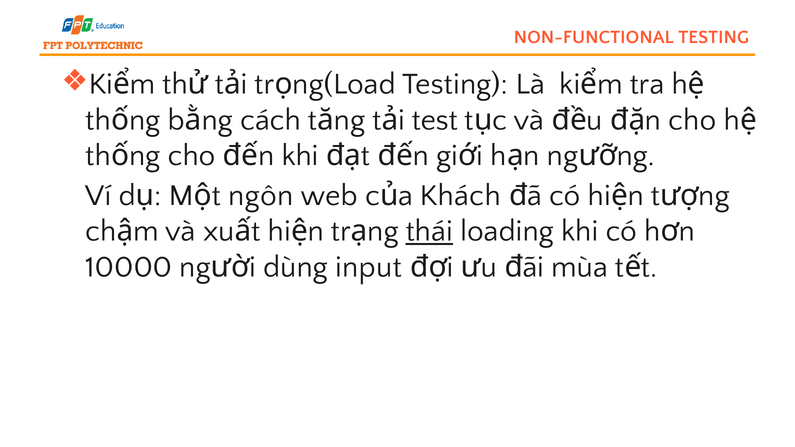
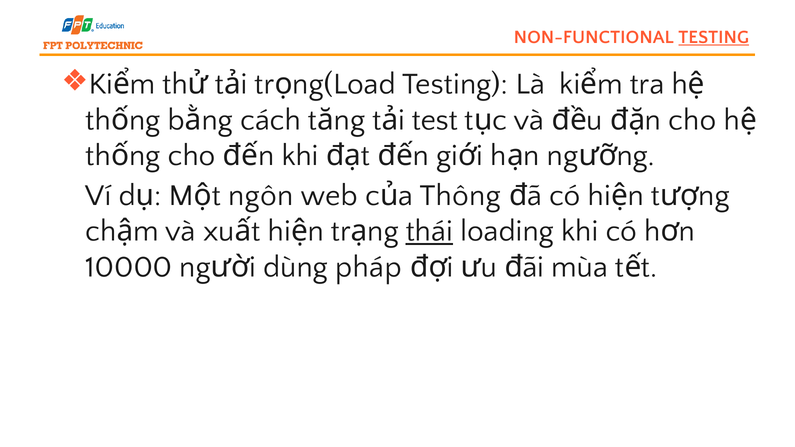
TESTING at (714, 37) underline: none -> present
Khách: Khách -> Thông
input: input -> pháp
